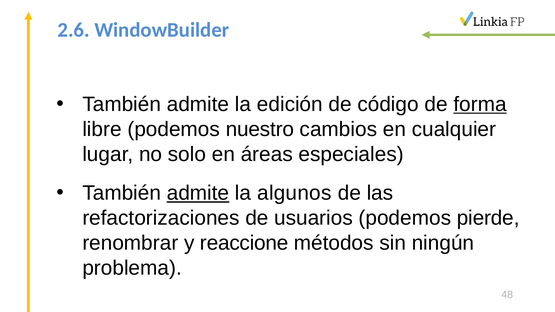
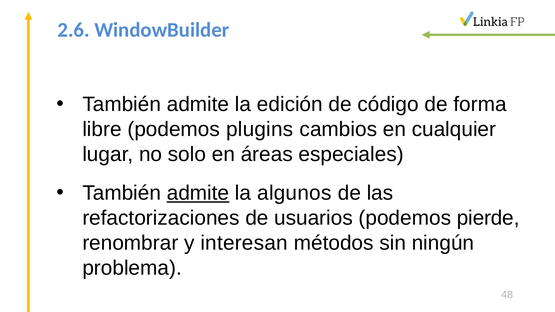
forma underline: present -> none
nuestro: nuestro -> plugins
reaccione: reaccione -> interesan
